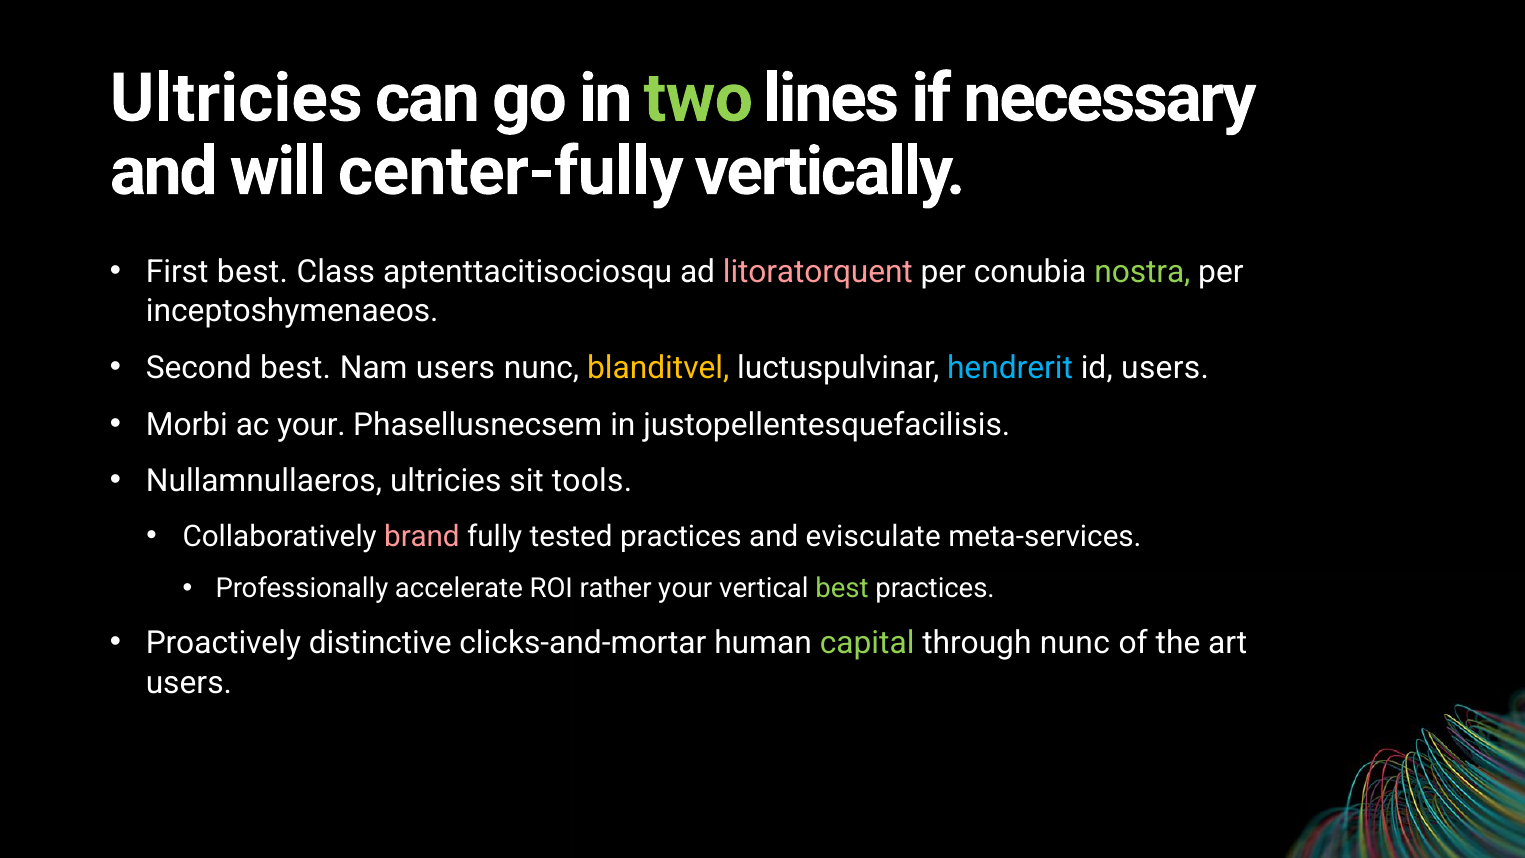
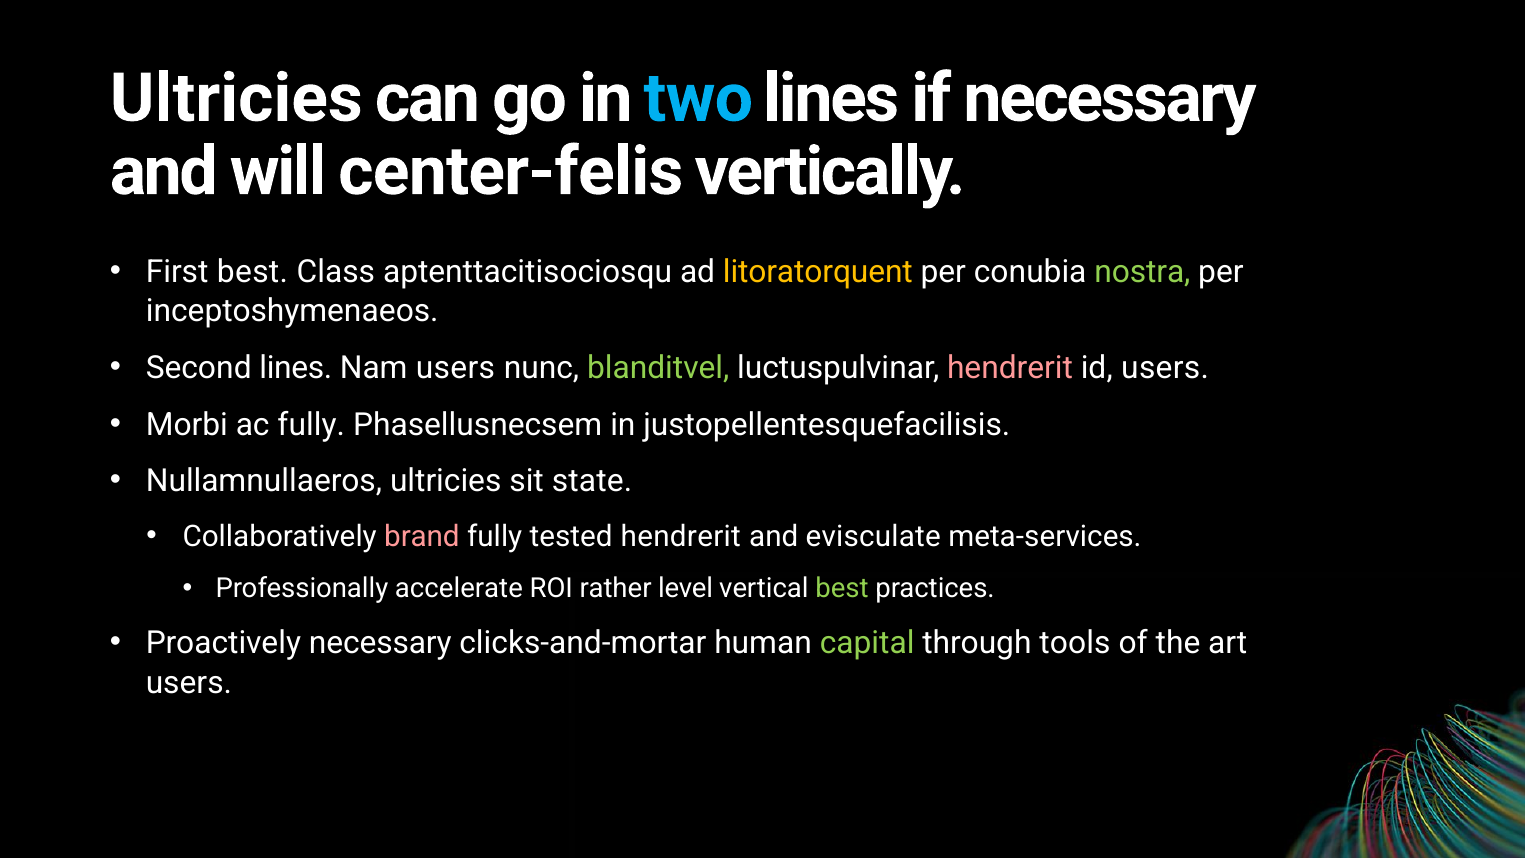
two colour: light green -> light blue
center-fully: center-fully -> center-felis
litoratorquent colour: pink -> yellow
Second best: best -> lines
blanditvel colour: yellow -> light green
hendrerit at (1010, 368) colour: light blue -> pink
ac your: your -> fully
tools: tools -> state
tested practices: practices -> hendrerit
rather your: your -> level
Proactively distinctive: distinctive -> necessary
through nunc: nunc -> tools
